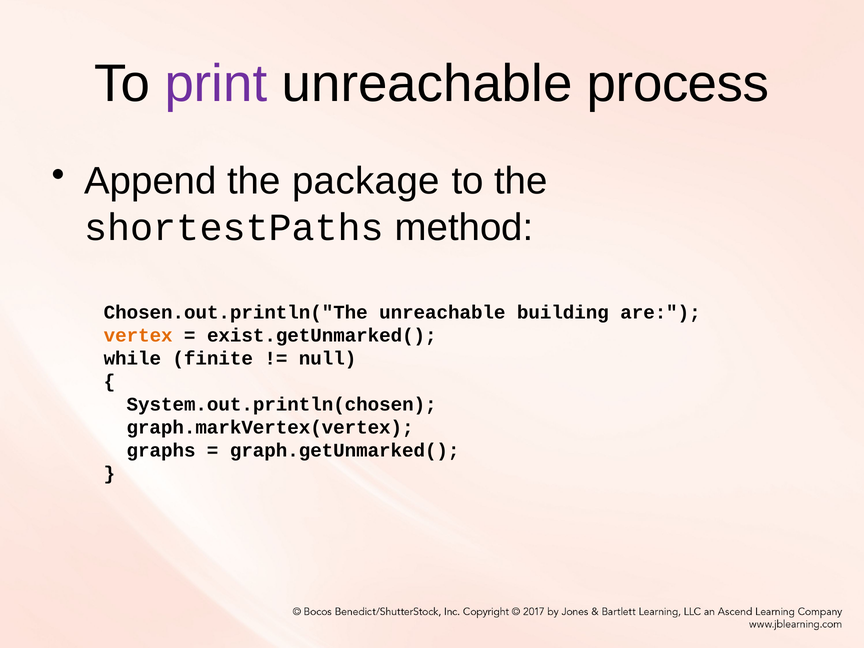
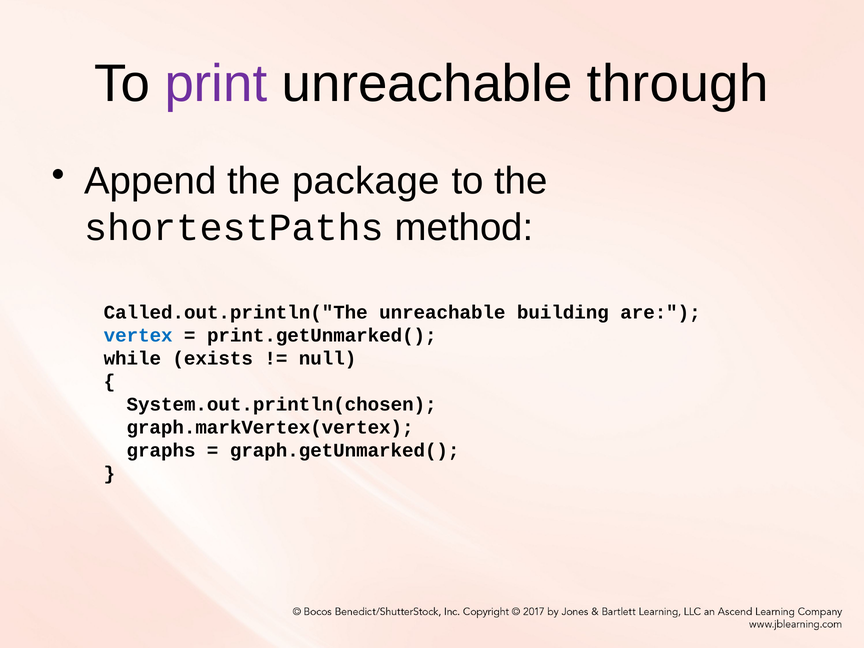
process: process -> through
Chosen.out.println("The: Chosen.out.println("The -> Called.out.println("The
vertex colour: orange -> blue
exist.getUnmarked(: exist.getUnmarked( -> print.getUnmarked(
finite: finite -> exists
